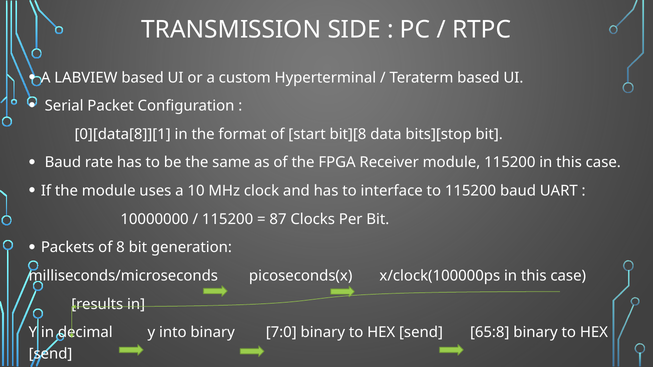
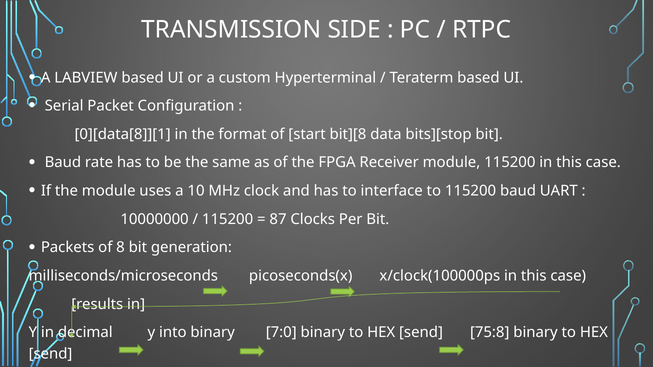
65:8: 65:8 -> 75:8
